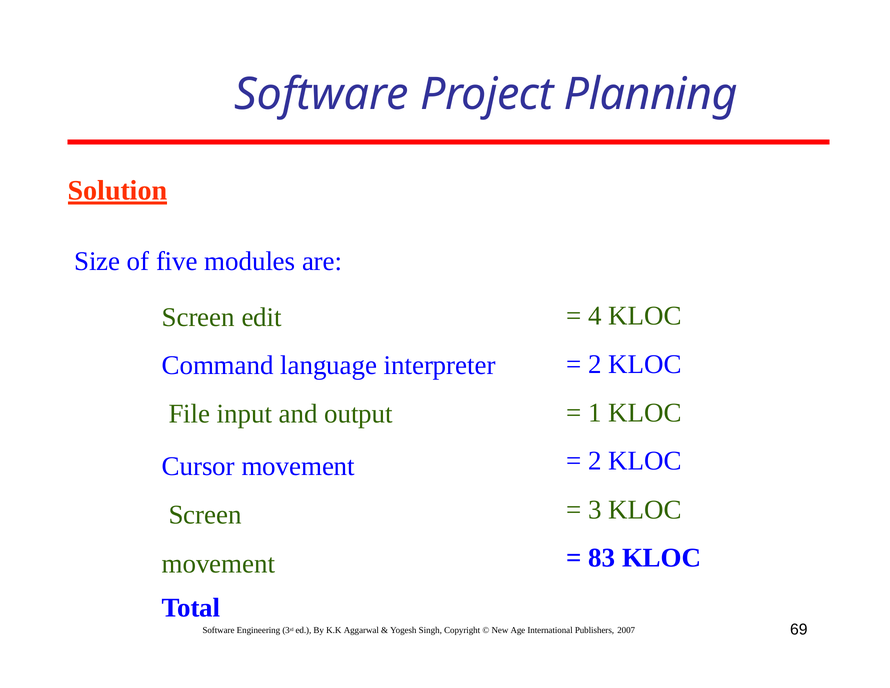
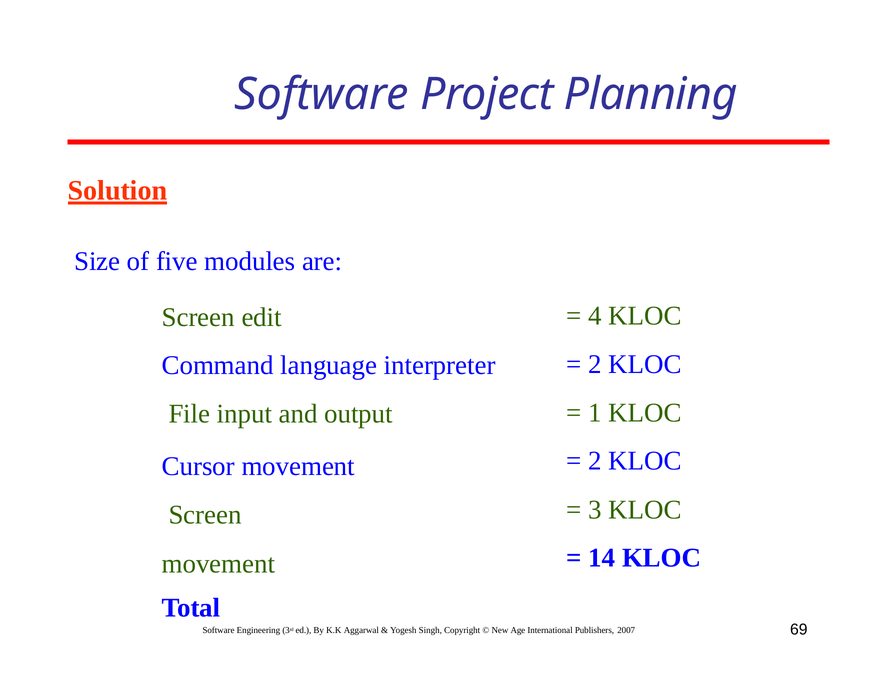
83: 83 -> 14
